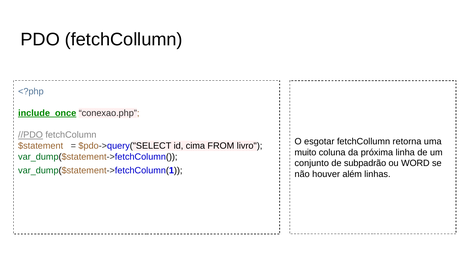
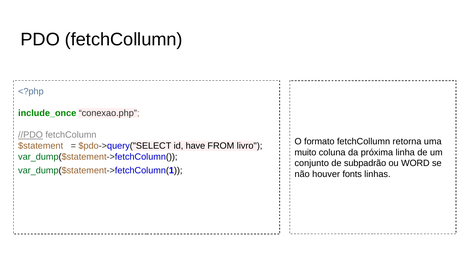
include_once underline: present -> none
esgotar: esgotar -> formato
cima: cima -> have
além: além -> fonts
